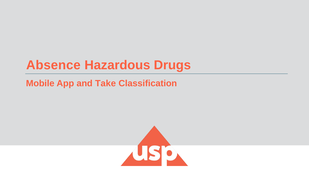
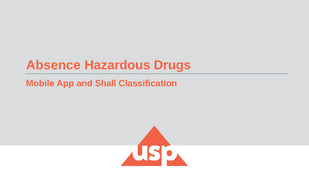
Take: Take -> Shall
